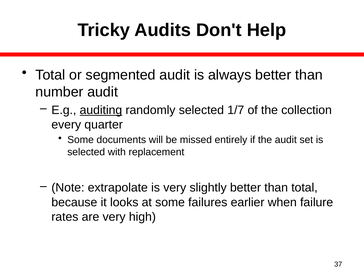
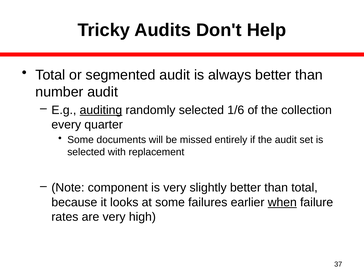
1/7: 1/7 -> 1/6
extrapolate: extrapolate -> component
when underline: none -> present
